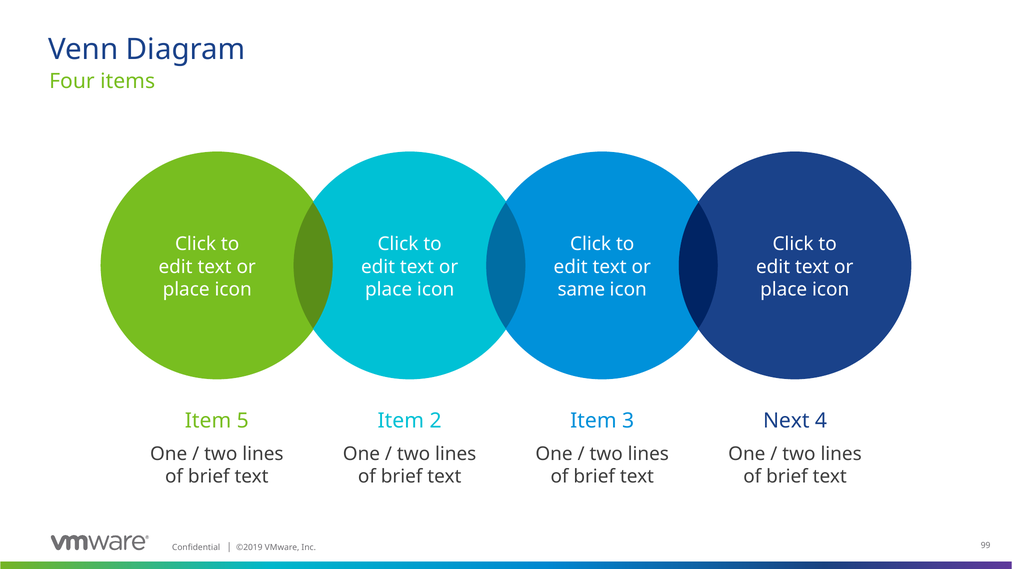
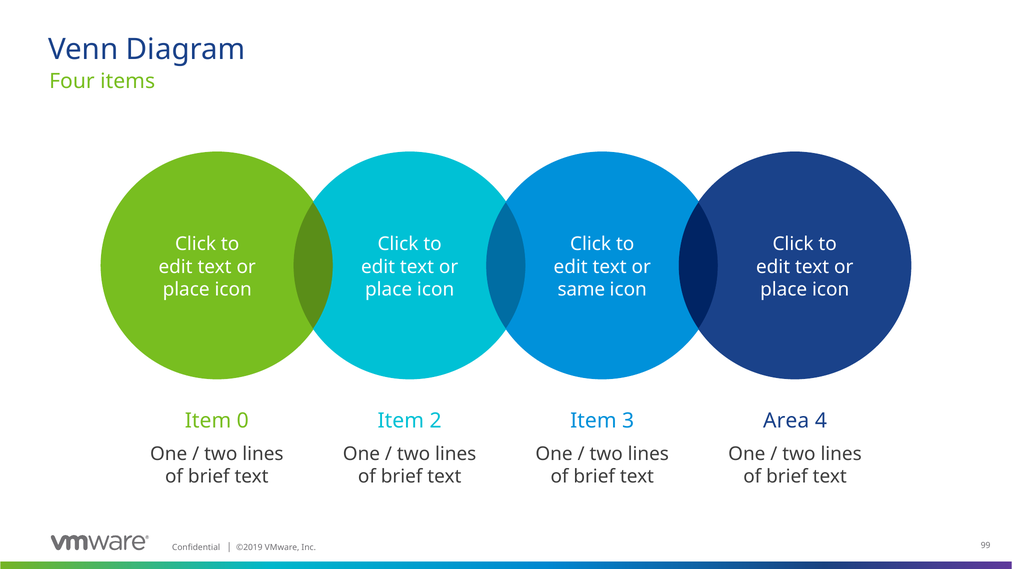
5: 5 -> 0
Next: Next -> Area
